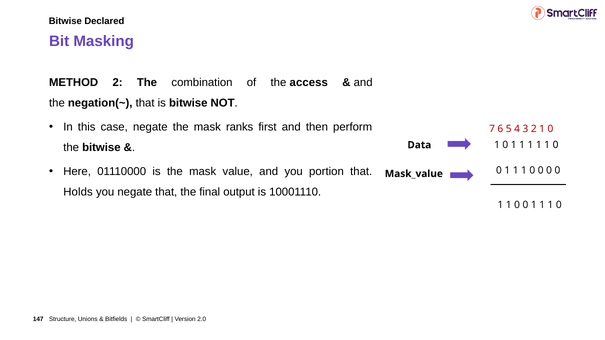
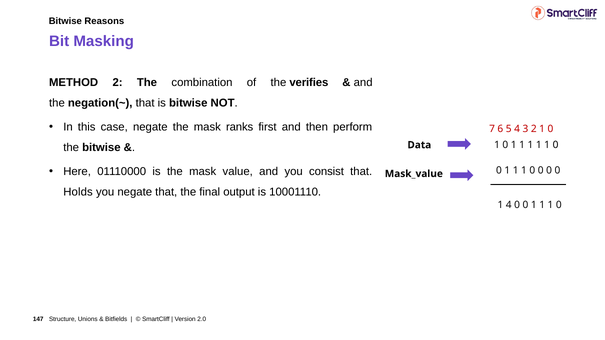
Declared: Declared -> Reasons
access: access -> verifies
portion: portion -> consist
1 at (509, 205): 1 -> 4
